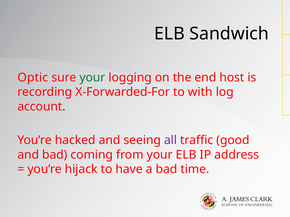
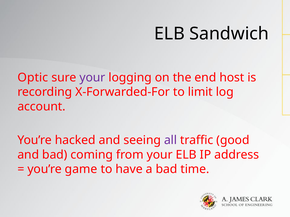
your at (92, 78) colour: green -> purple
with: with -> limit
hijack: hijack -> game
